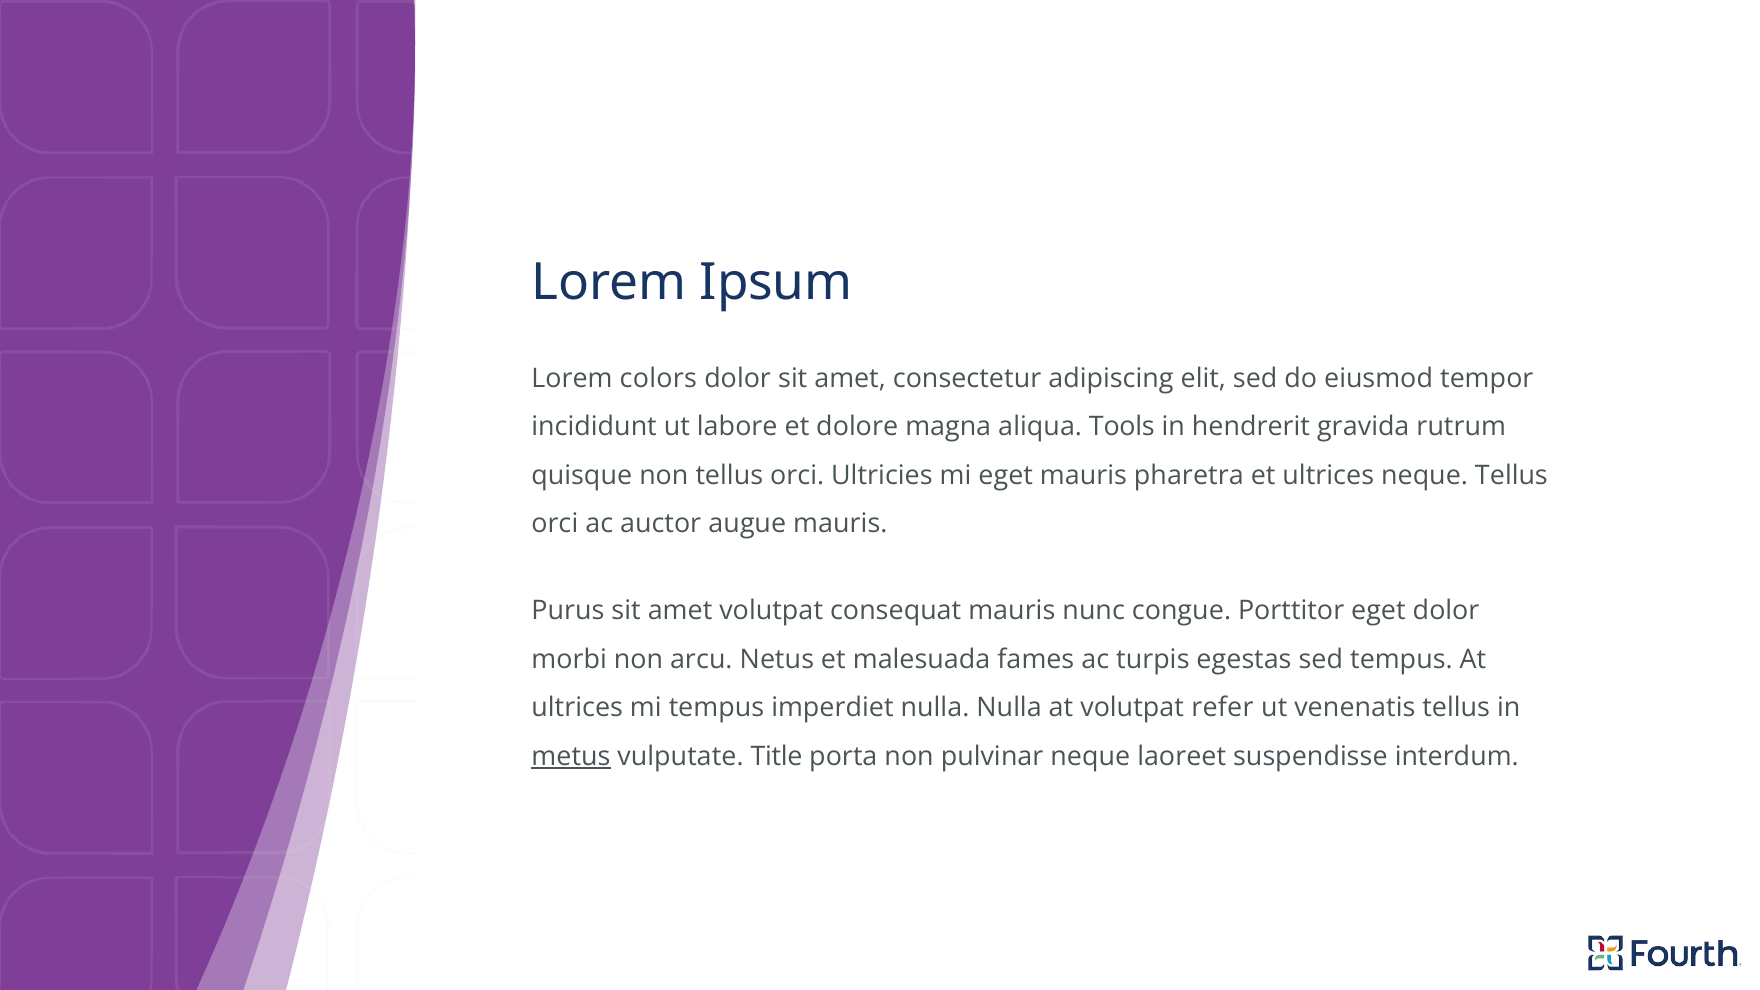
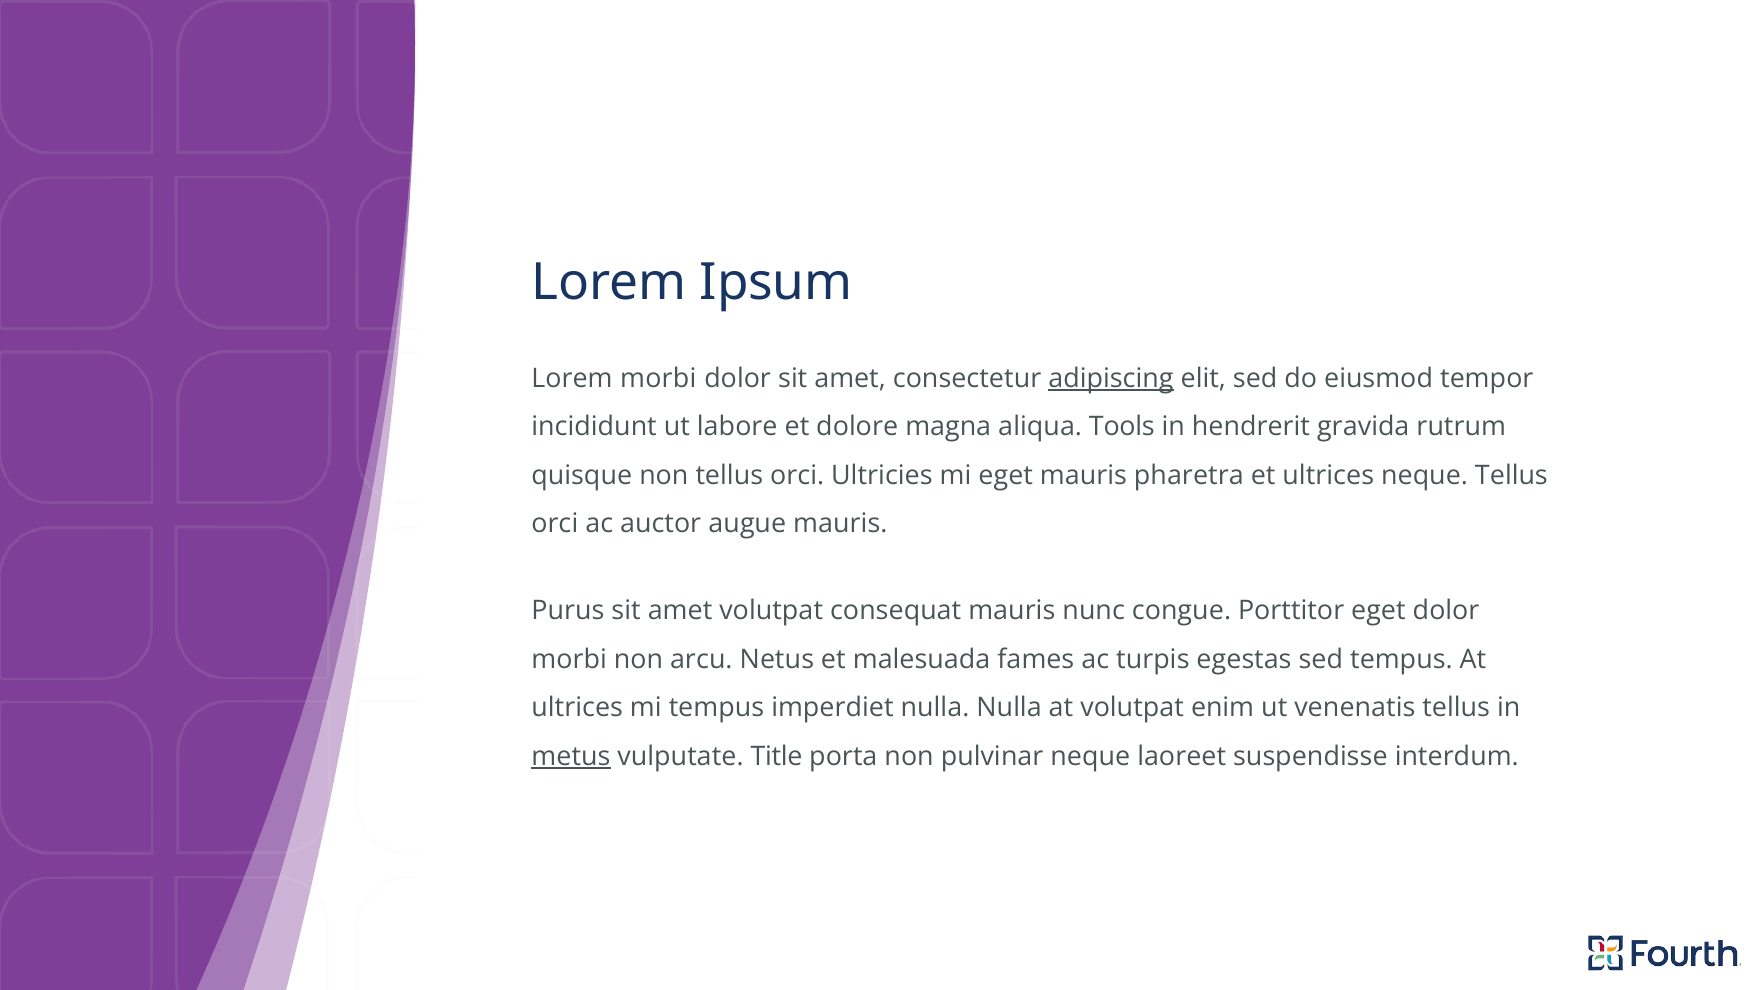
Lorem colors: colors -> morbi
adipiscing underline: none -> present
refer: refer -> enim
